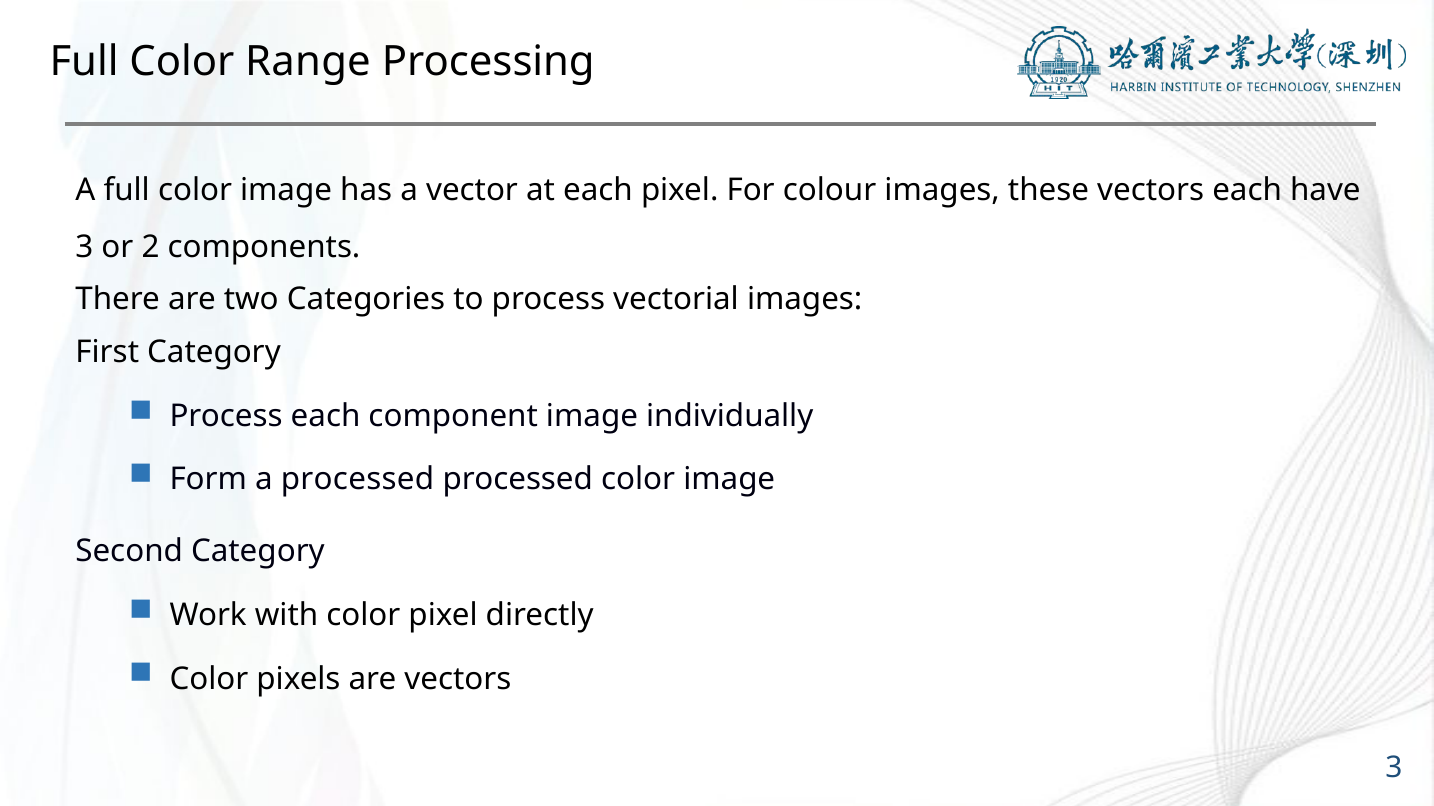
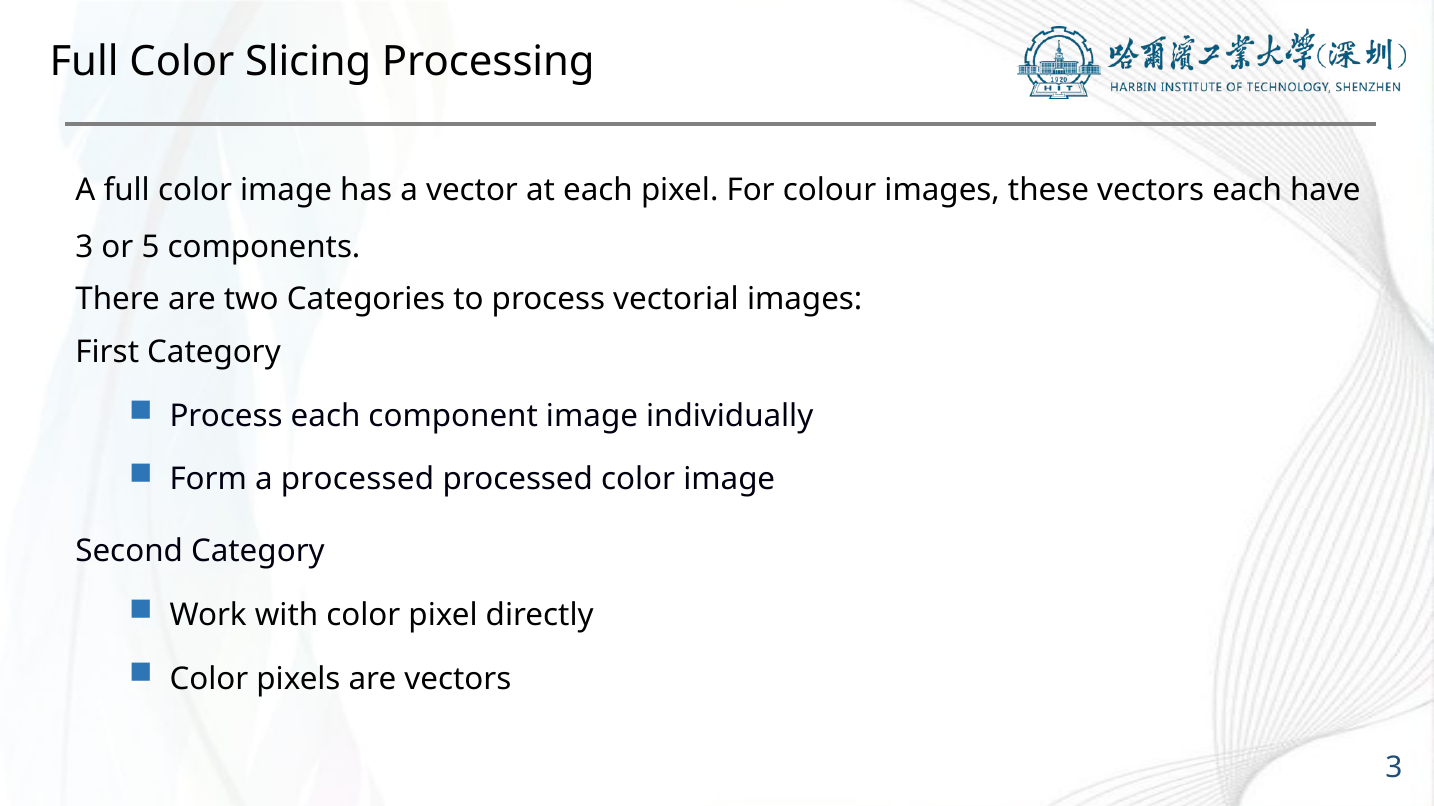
Range: Range -> Slicing
2: 2 -> 5
